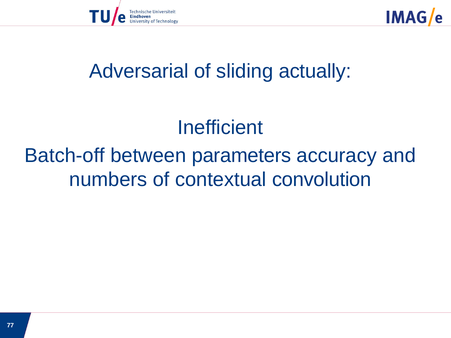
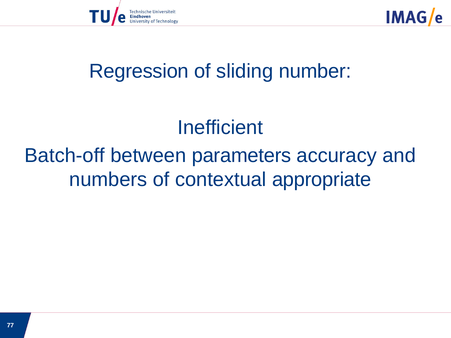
Adversarial: Adversarial -> Regression
actually: actually -> number
convolution: convolution -> appropriate
